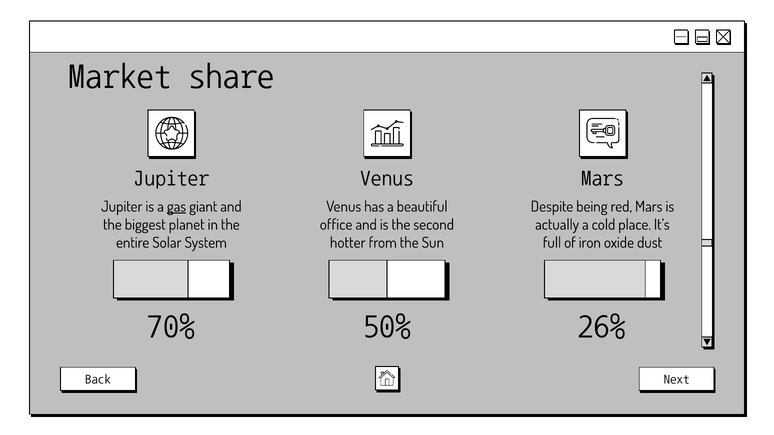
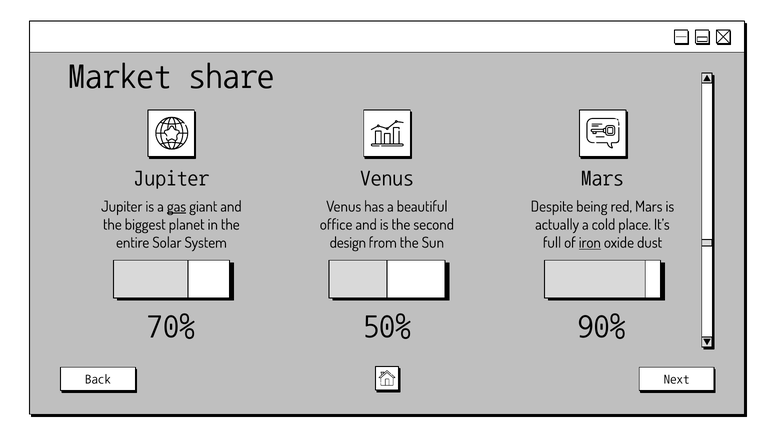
hotter: hotter -> design
iron underline: none -> present
26%: 26% -> 90%
